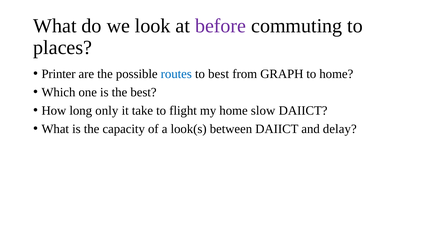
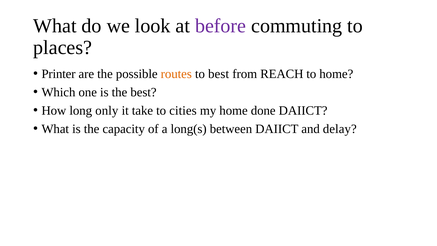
routes colour: blue -> orange
GRAPH: GRAPH -> REACH
flight: flight -> cities
slow: slow -> done
look(s: look(s -> long(s
